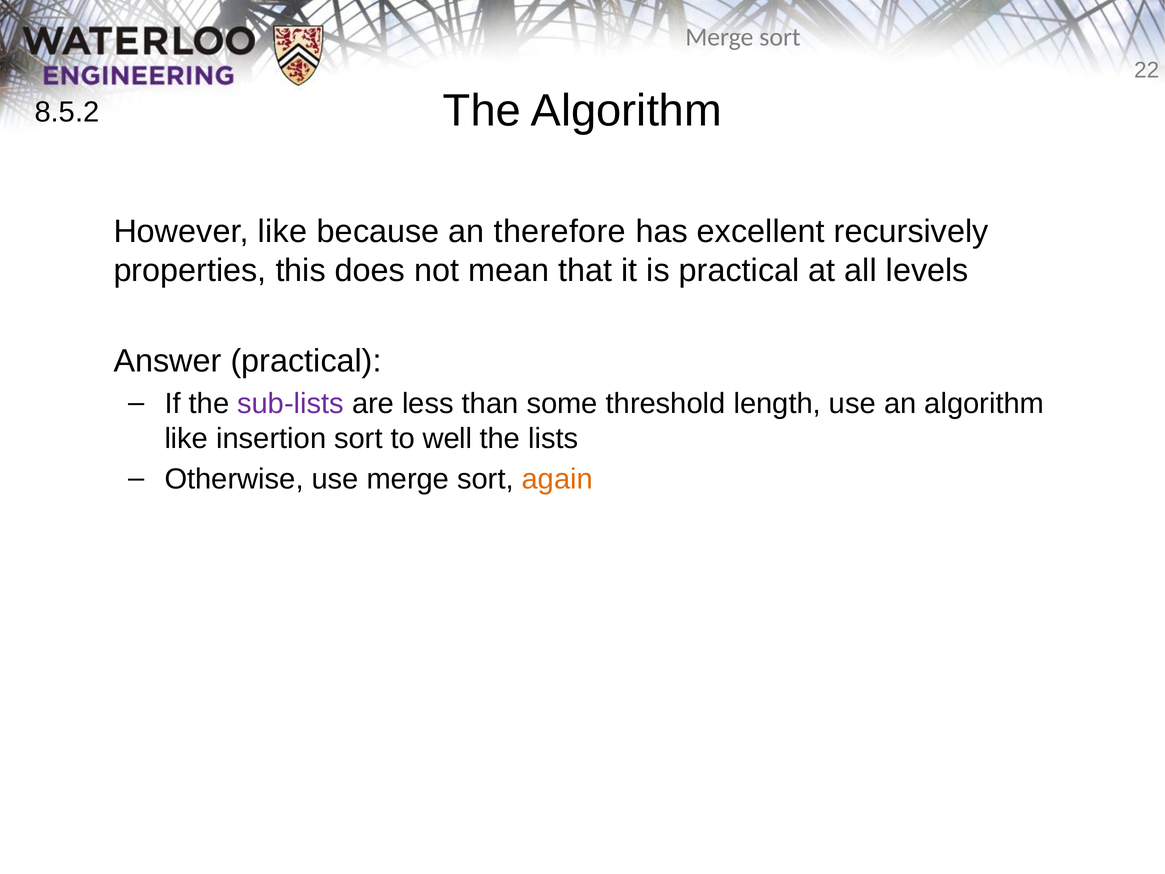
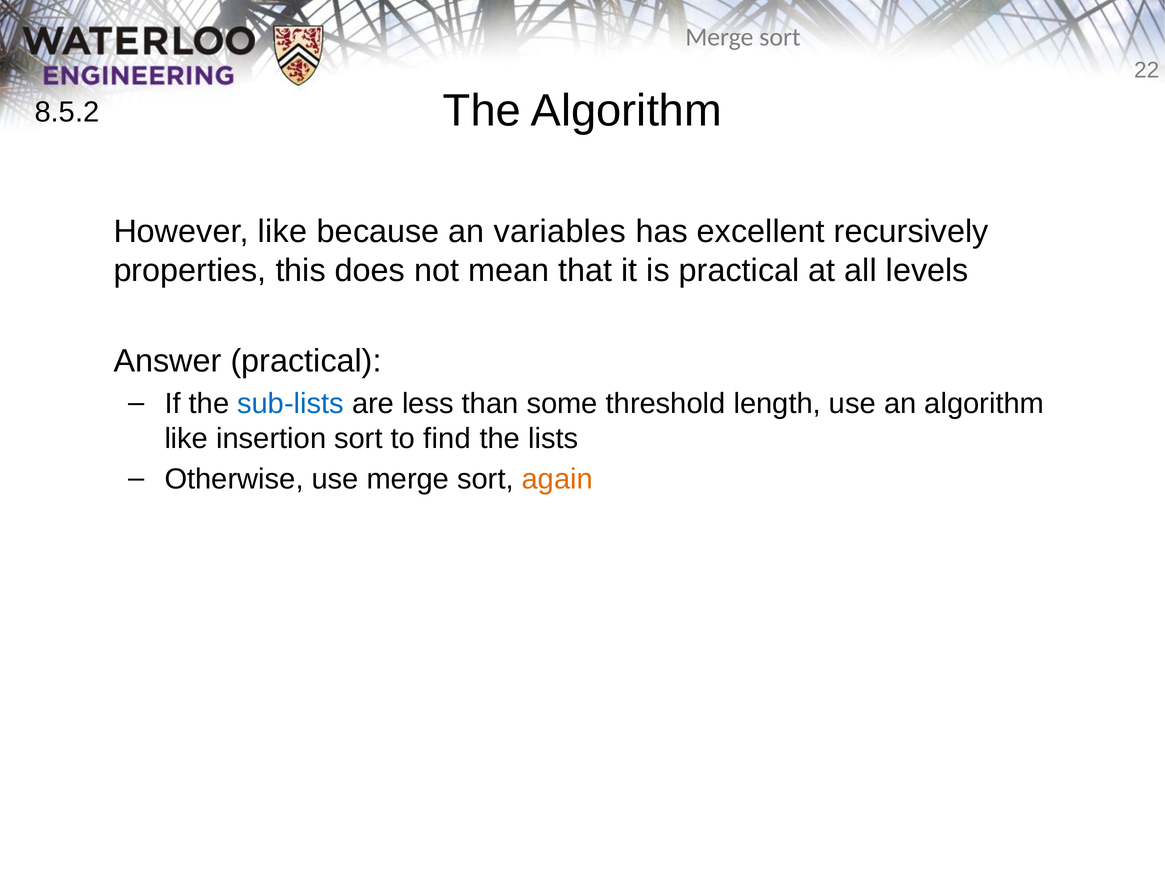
therefore: therefore -> variables
sub-lists colour: purple -> blue
well: well -> find
